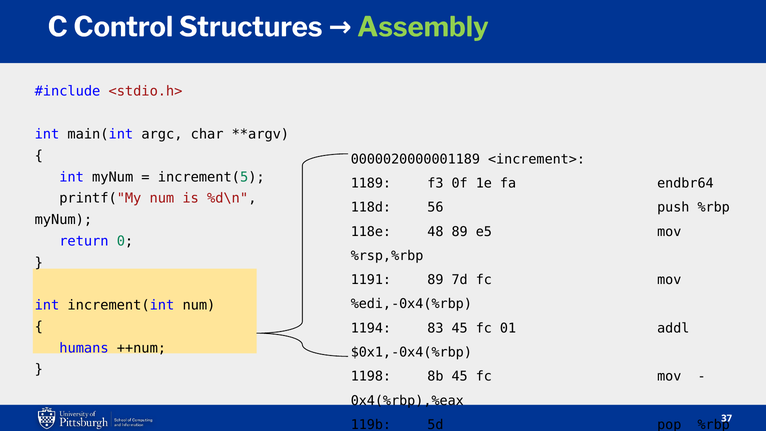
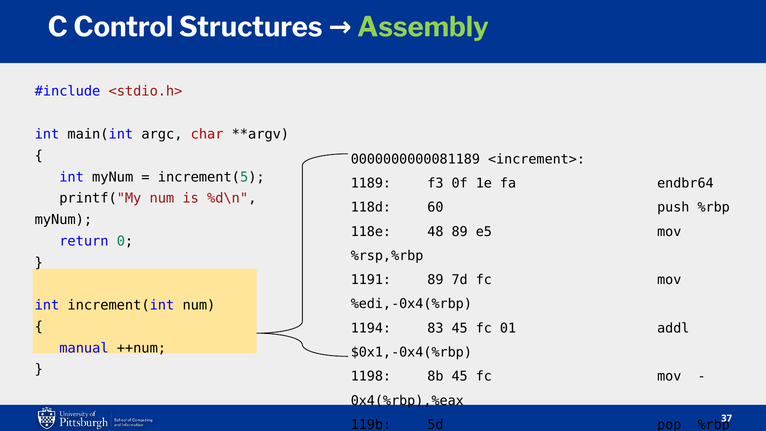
char colour: black -> red
0000020000001189: 0000020000001189 -> 0000000000081189
56: 56 -> 60
humans: humans -> manual
